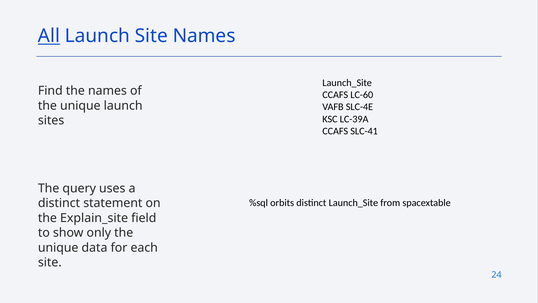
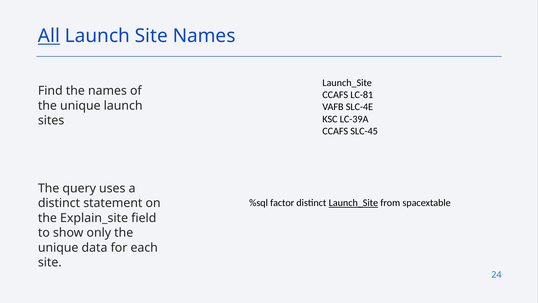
LC-60: LC-60 -> LC-81
SLC-41: SLC-41 -> SLC-45
orbits: orbits -> factor
Launch_Site at (353, 203) underline: none -> present
